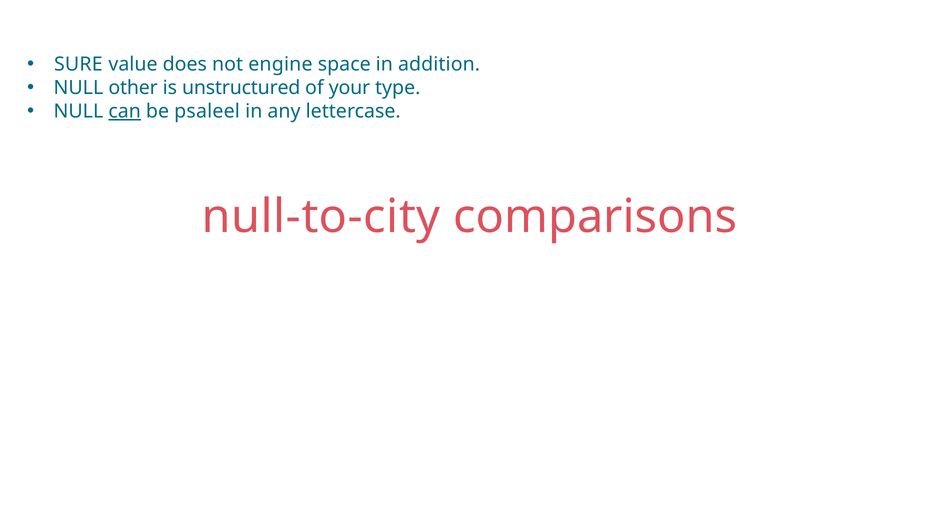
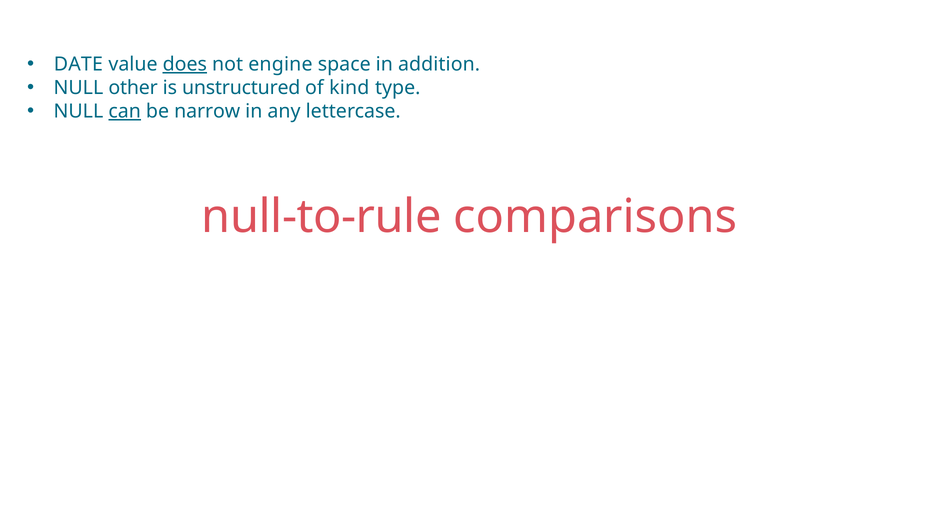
SURE: SURE -> DATE
does underline: none -> present
your: your -> kind
psaleel: psaleel -> narrow
null-to-city: null-to-city -> null-to-rule
